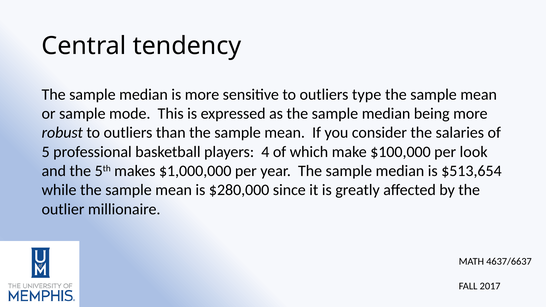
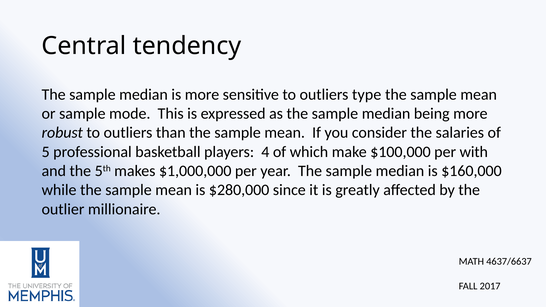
look: look -> with
$513,654: $513,654 -> $160,000
